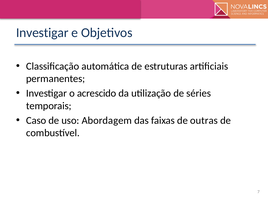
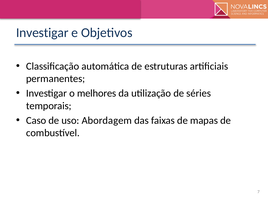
acrescido: acrescido -> melhores
outras: outras -> mapas
